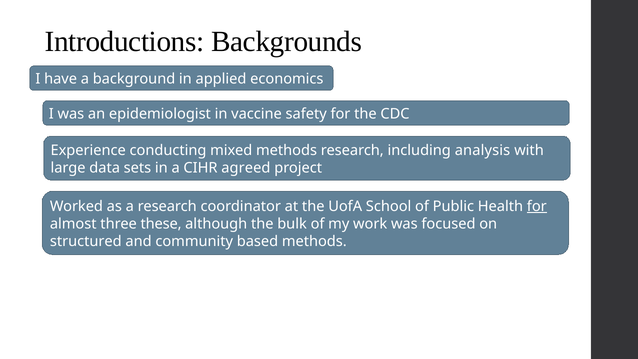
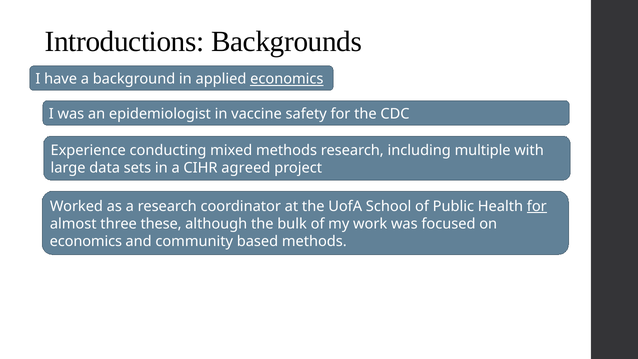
economics at (287, 79) underline: none -> present
analysis: analysis -> multiple
structured at (86, 241): structured -> economics
